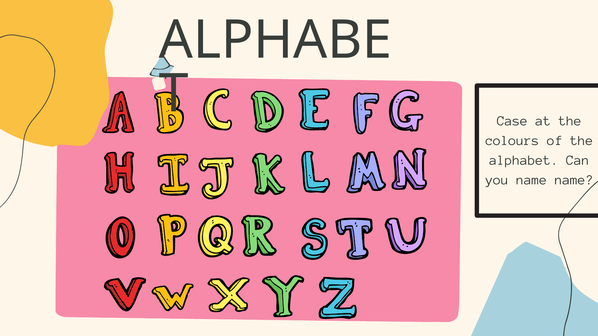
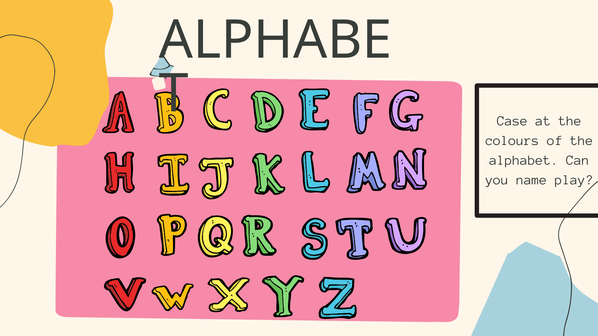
name name: name -> play
